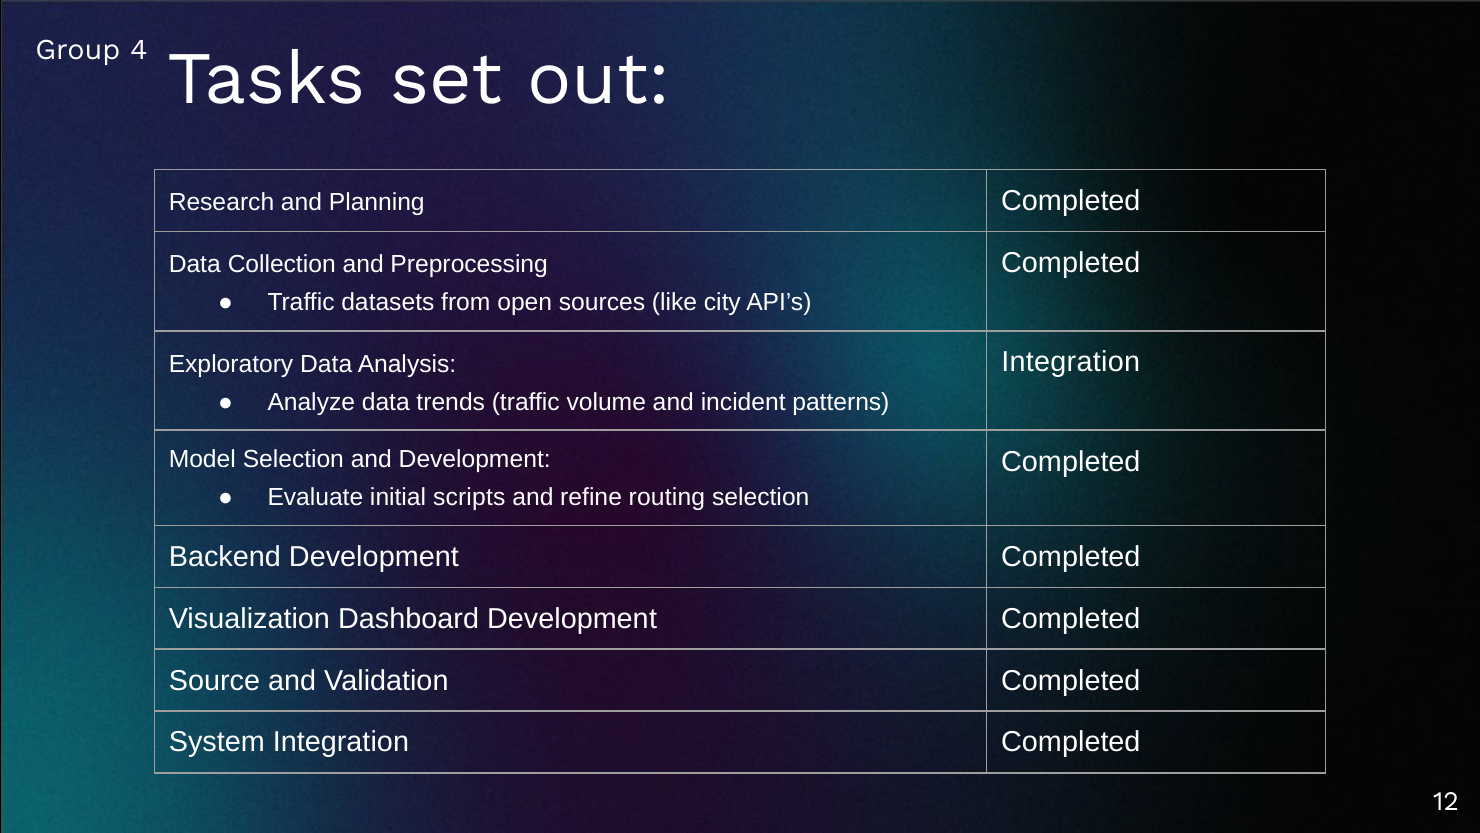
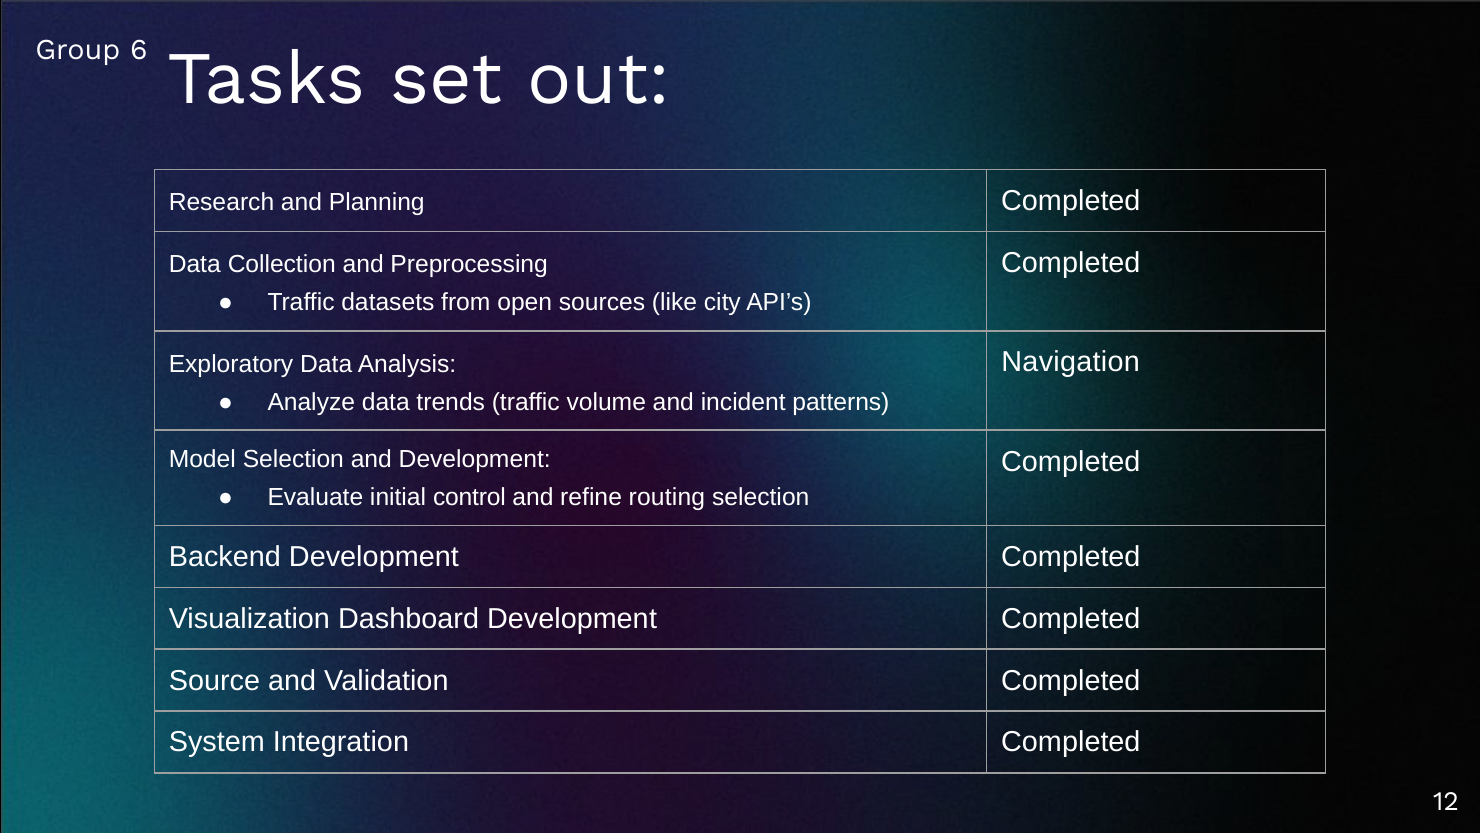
4: 4 -> 6
Integration at (1071, 362): Integration -> Navigation
scripts: scripts -> control
